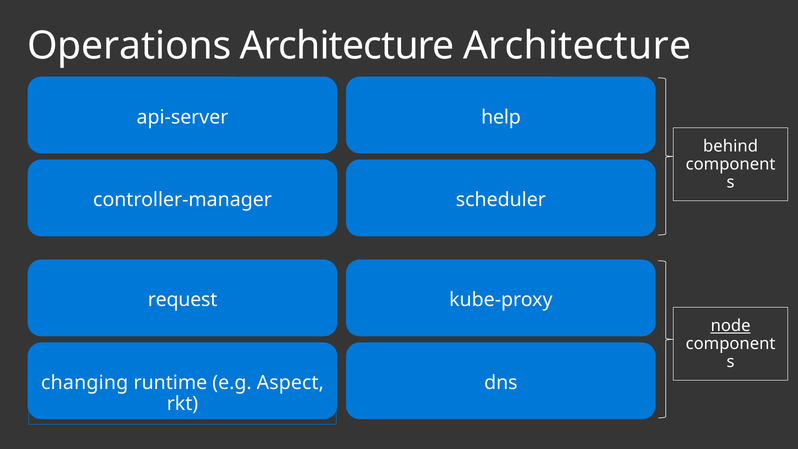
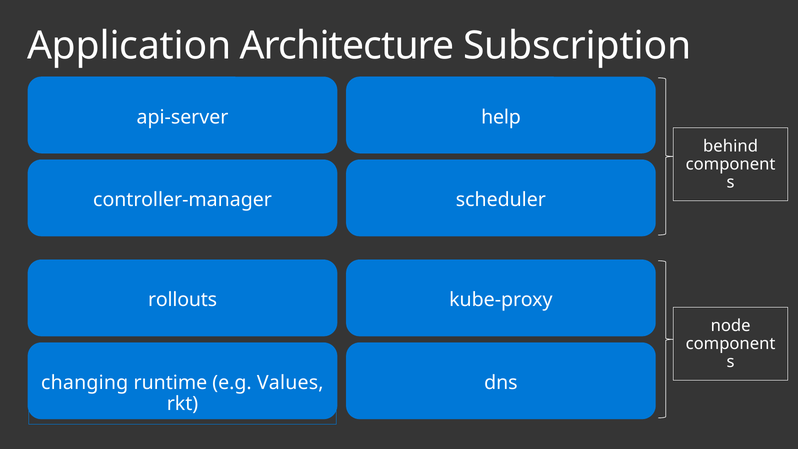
Operations: Operations -> Application
Architecture Architecture: Architecture -> Subscription
request: request -> rollouts
node underline: present -> none
Aspect: Aspect -> Values
